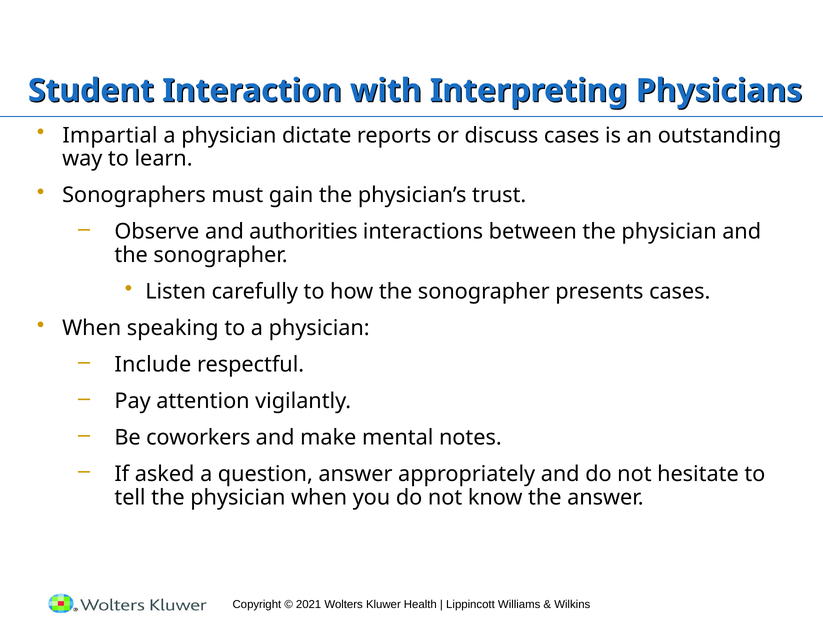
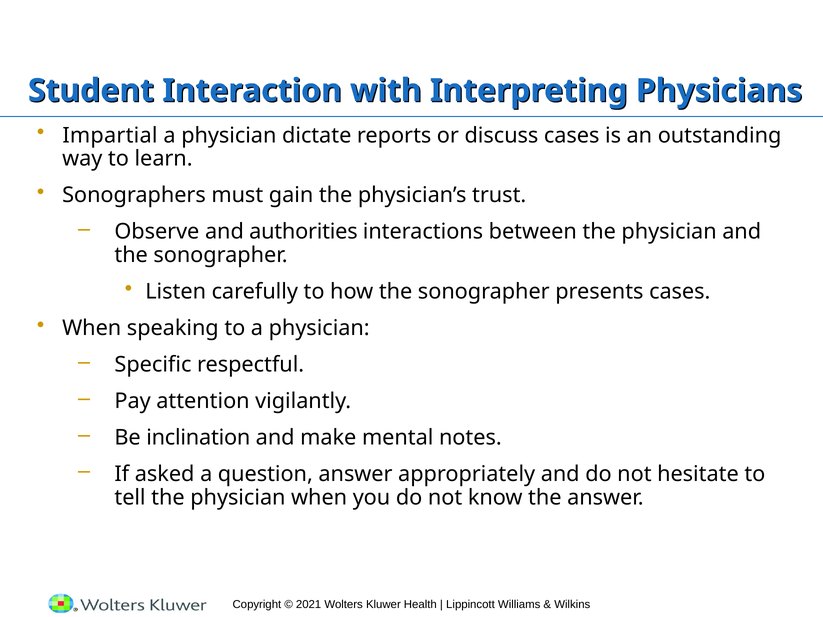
Include: Include -> Specific
coworkers: coworkers -> inclination
